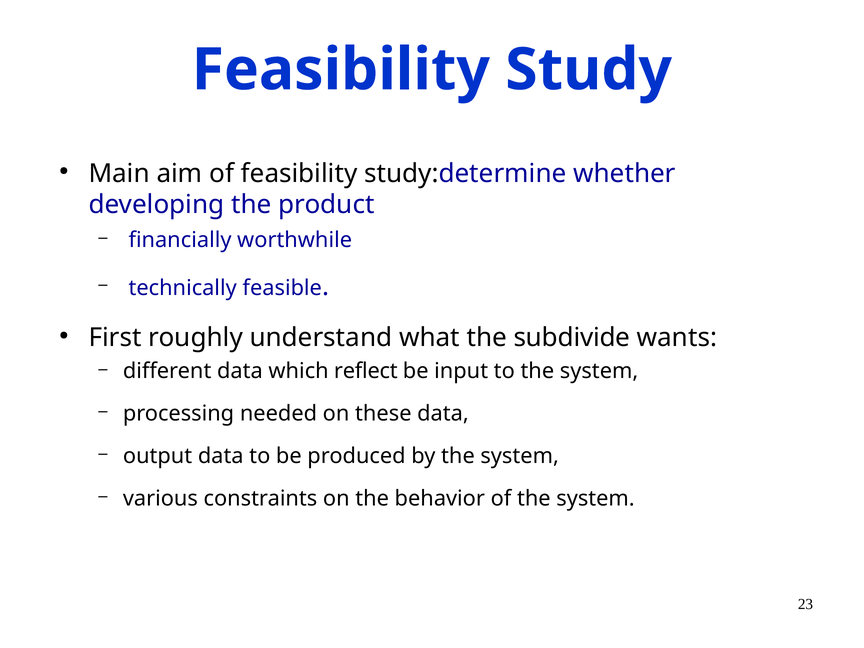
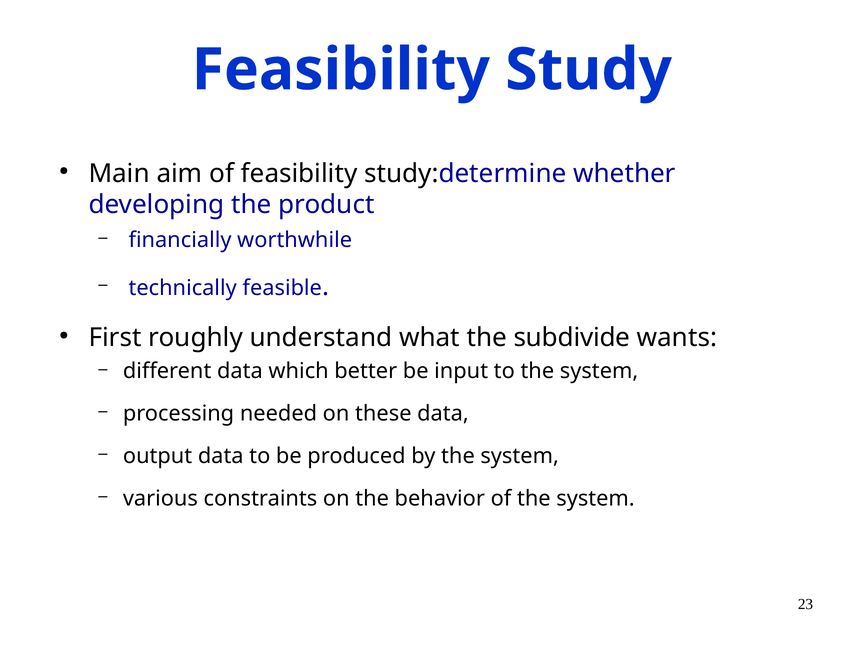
reflect: reflect -> better
